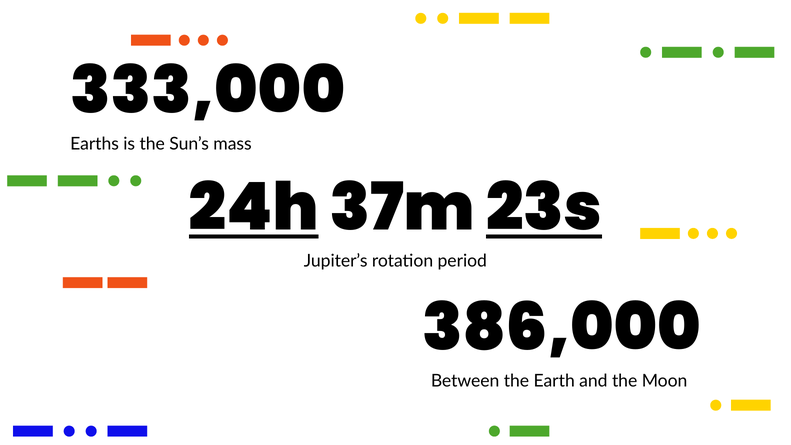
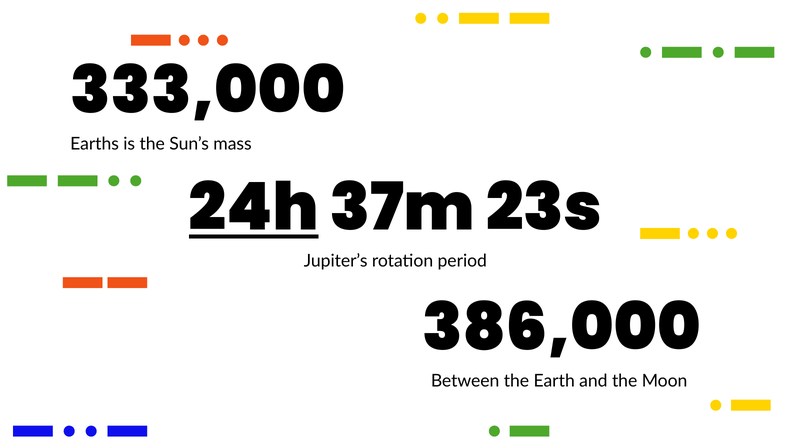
23s underline: present -> none
